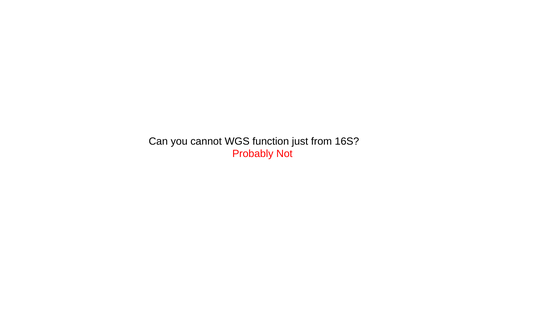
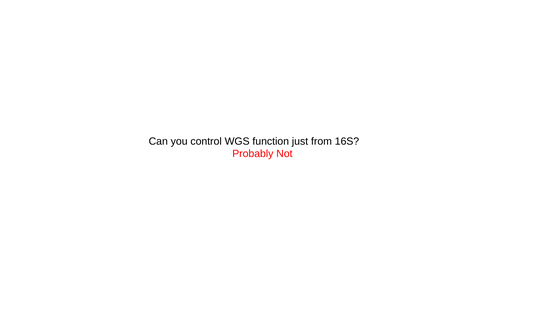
cannot: cannot -> control
